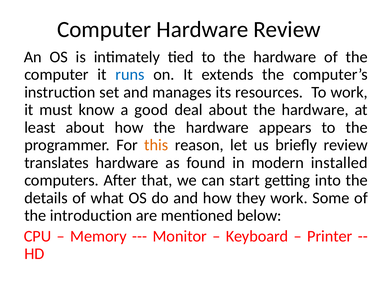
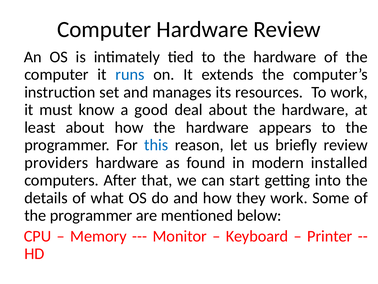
this colour: orange -> blue
translates: translates -> providers
introduction at (91, 215): introduction -> programmer
